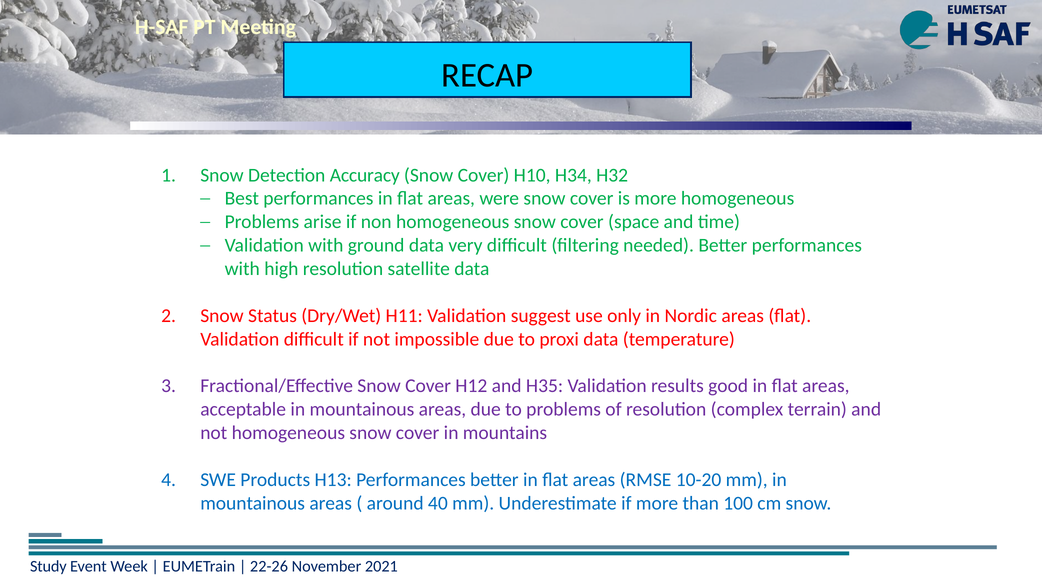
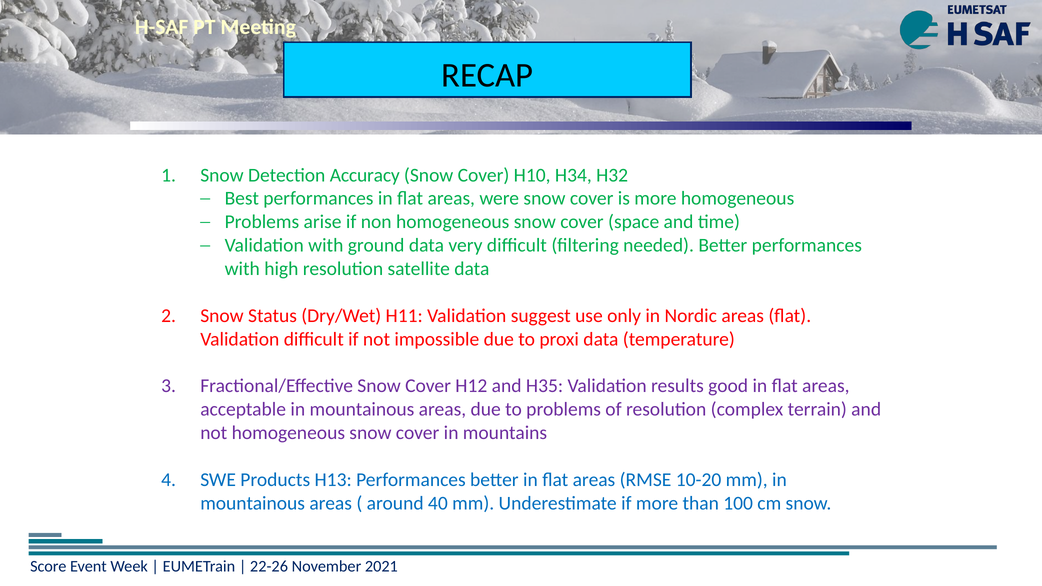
Study: Study -> Score
